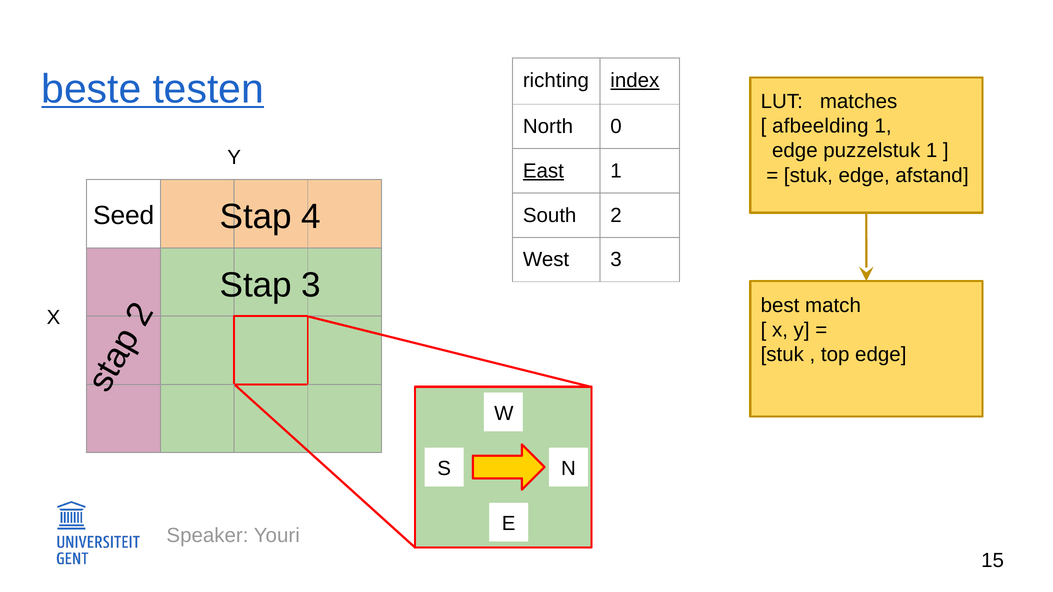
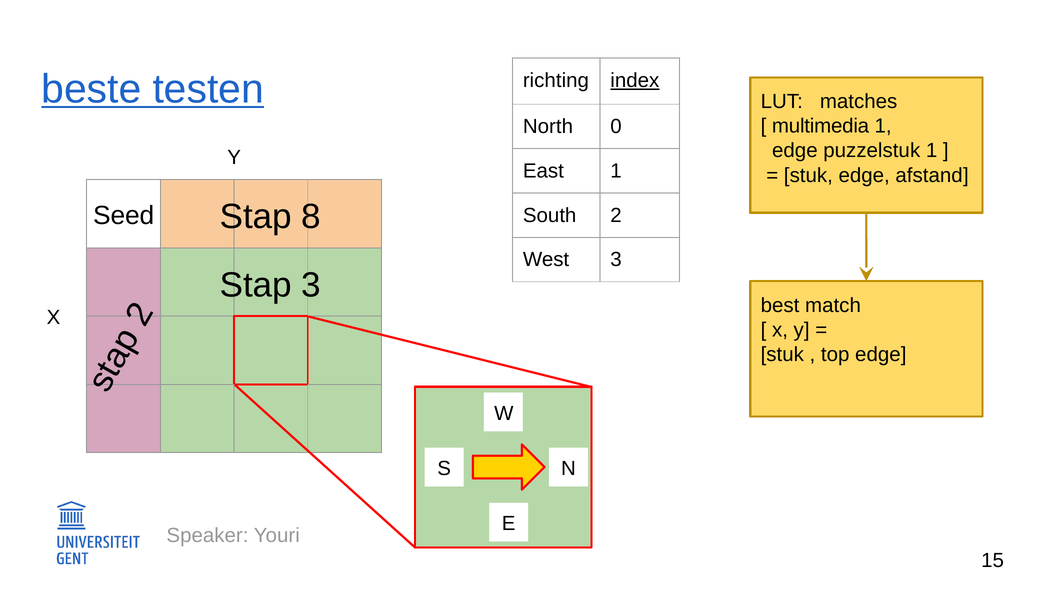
afbeelding: afbeelding -> multimedia
East underline: present -> none
4: 4 -> 8
